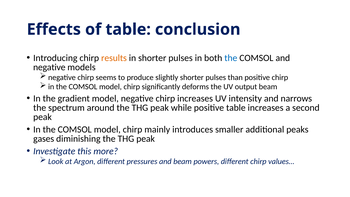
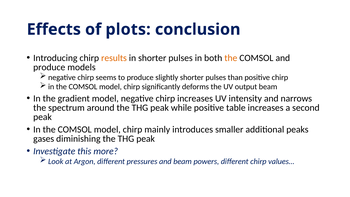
of table: table -> plots
the at (231, 58) colour: blue -> orange
negative at (49, 67): negative -> produce
